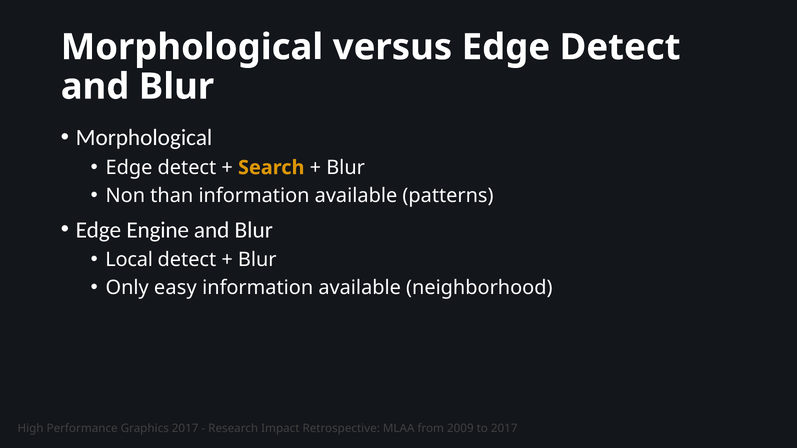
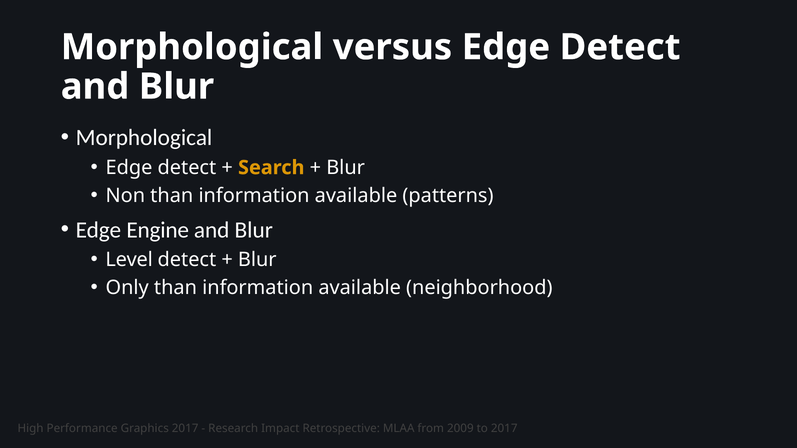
Local: Local -> Level
Only easy: easy -> than
